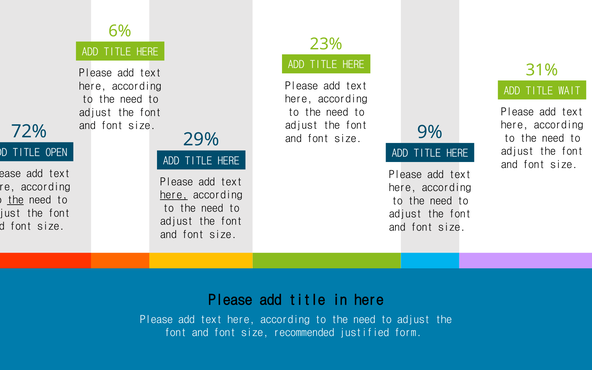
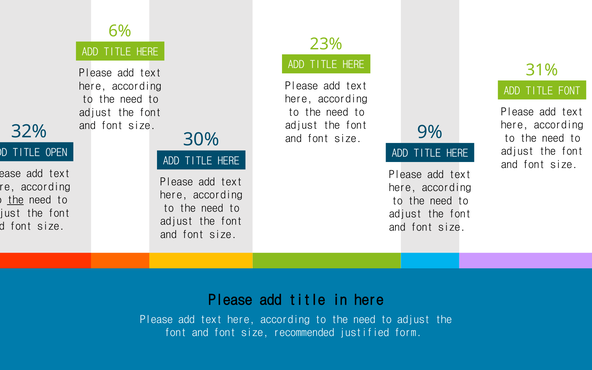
TITLE WAIT: WAIT -> FONT
72%: 72% -> 32%
29%: 29% -> 30%
here at (174, 195) underline: present -> none
